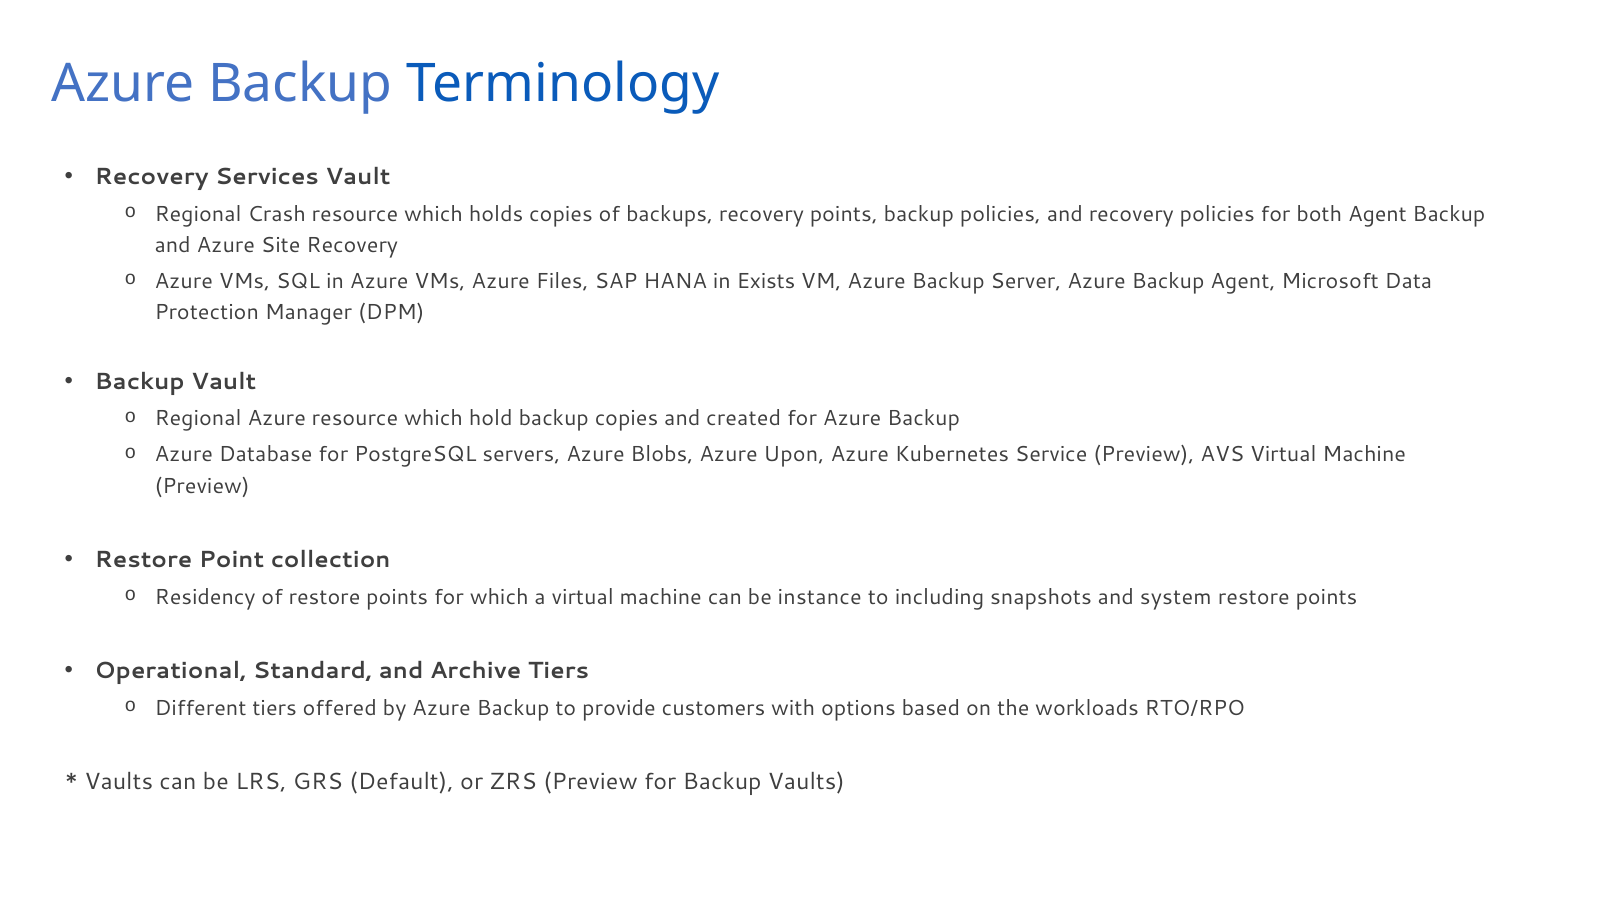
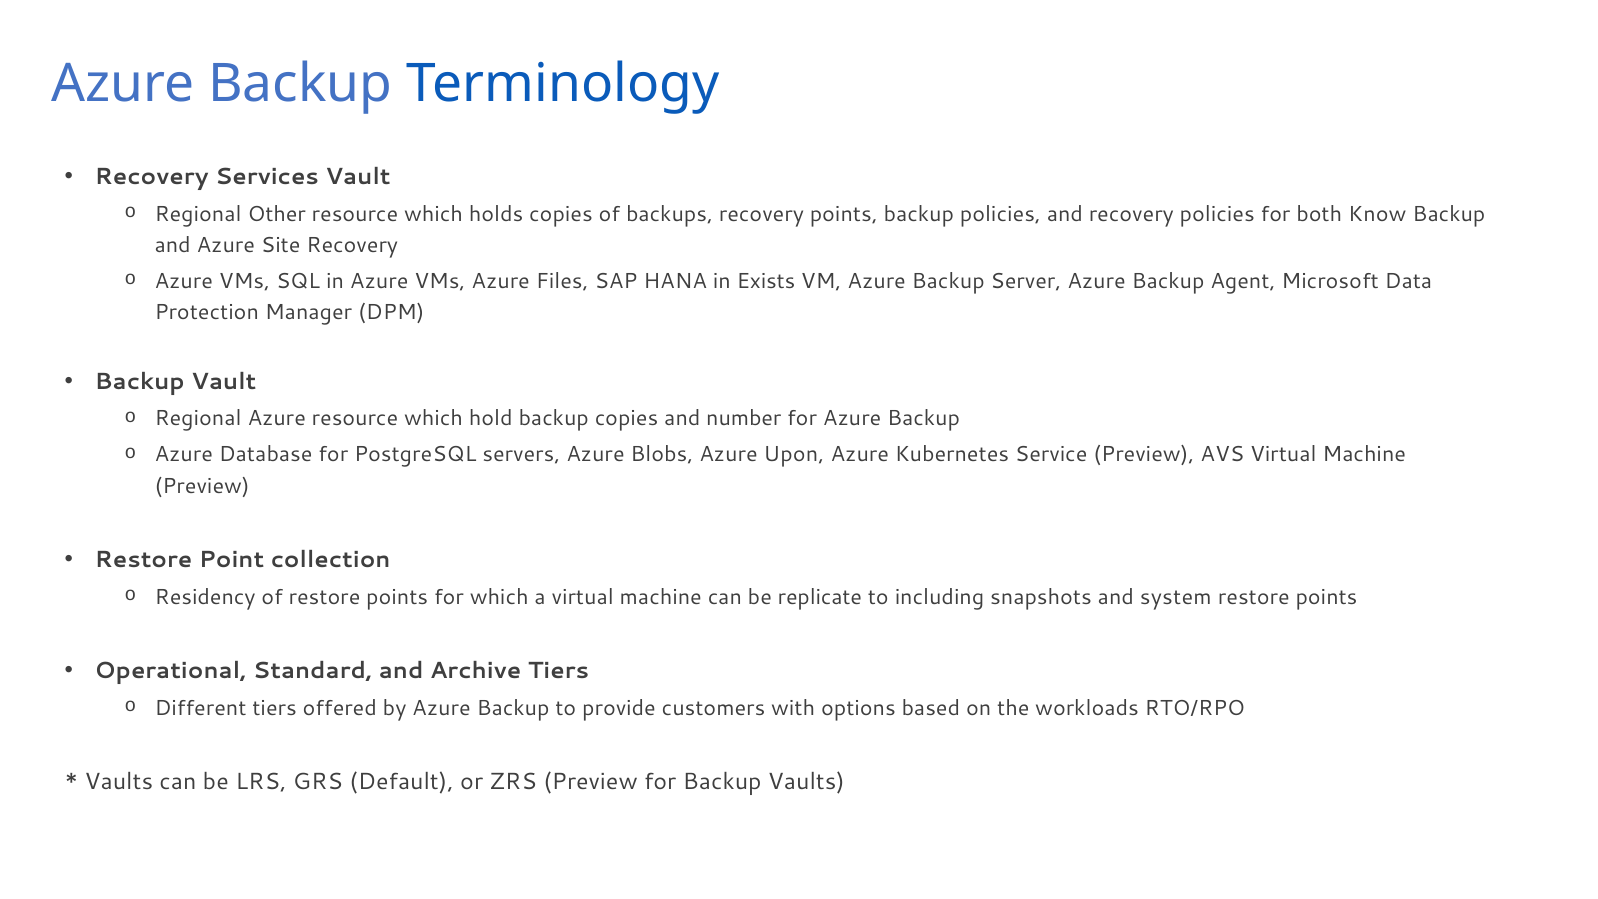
Crash: Crash -> Other
both Agent: Agent -> Know
created: created -> number
instance: instance -> replicate
